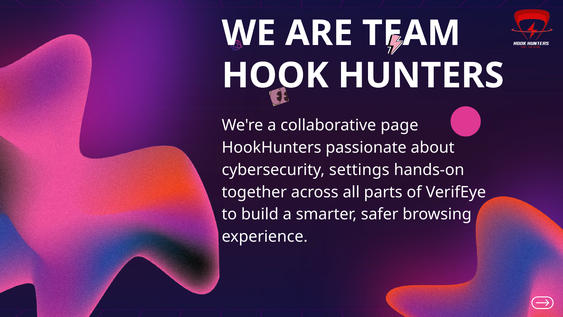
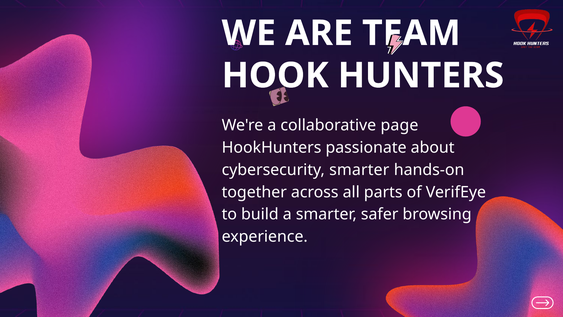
cybersecurity settings: settings -> smarter
